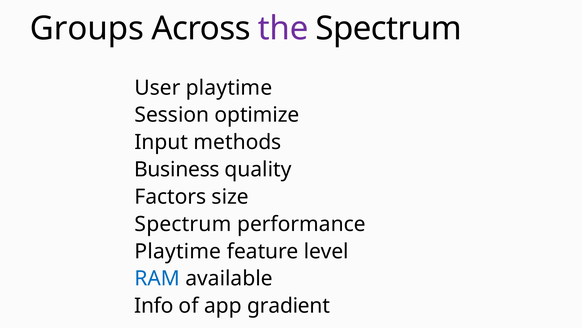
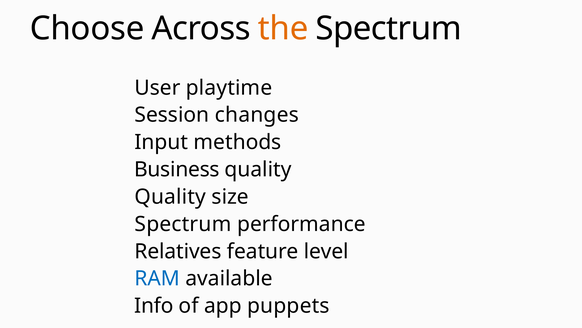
Groups: Groups -> Choose
the colour: purple -> orange
optimize: optimize -> changes
Factors at (170, 196): Factors -> Quality
Playtime at (178, 251): Playtime -> Relatives
gradient: gradient -> puppets
